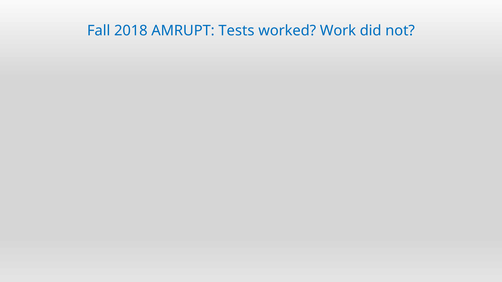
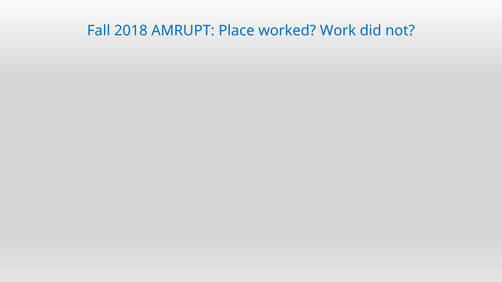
Tests: Tests -> Place
